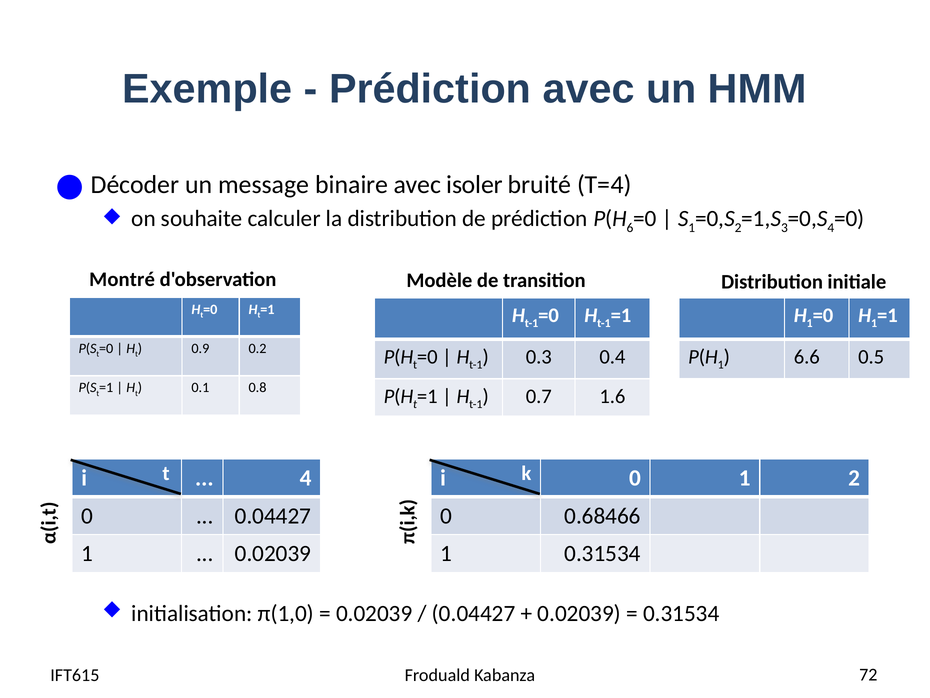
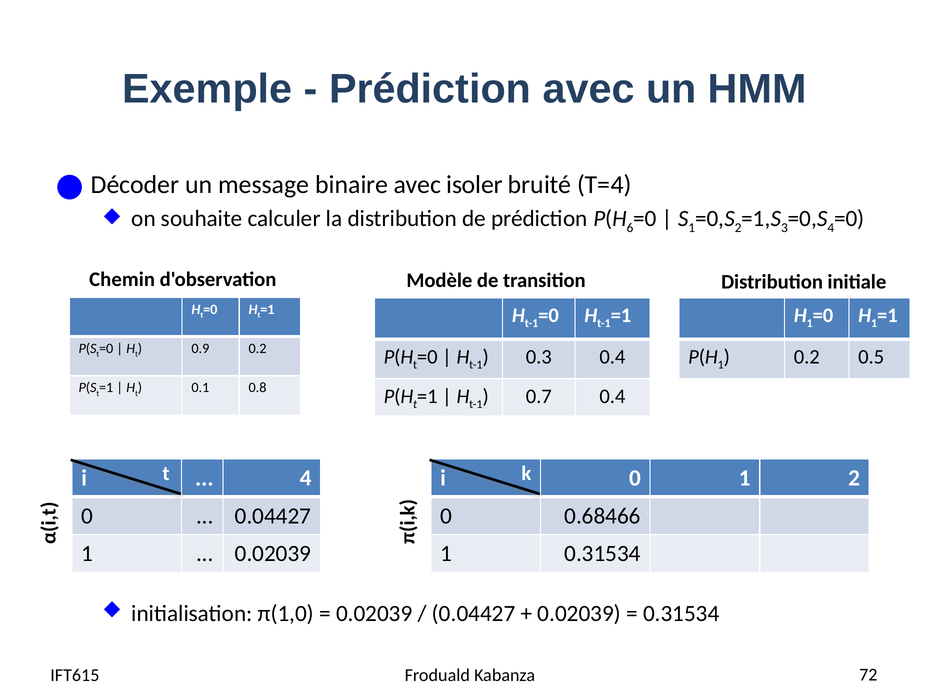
Montré: Montré -> Chemin
6.6 at (807, 357): 6.6 -> 0.2
0.7 1.6: 1.6 -> 0.4
